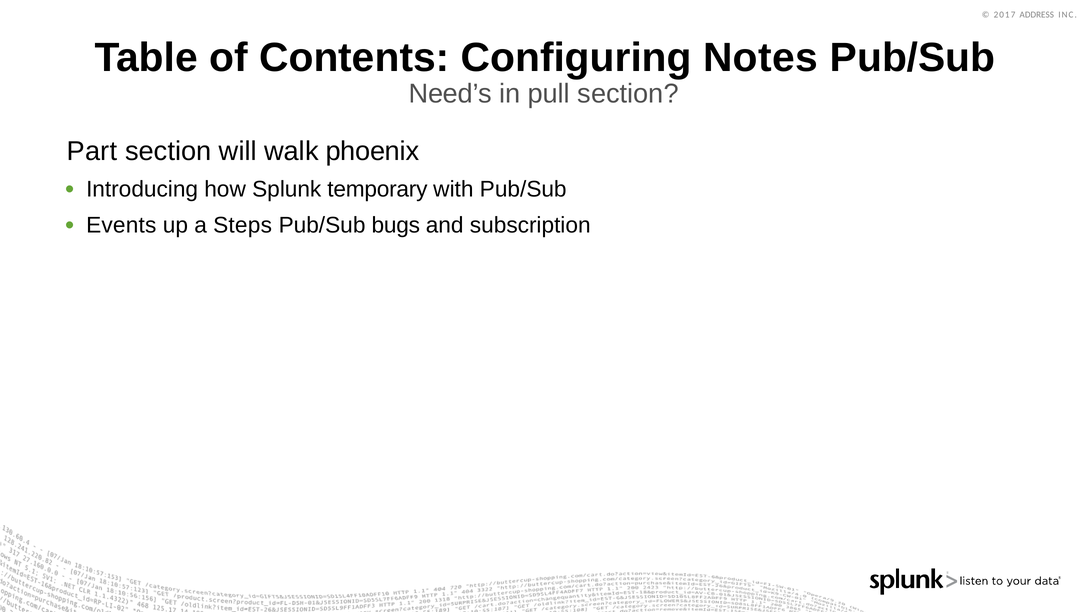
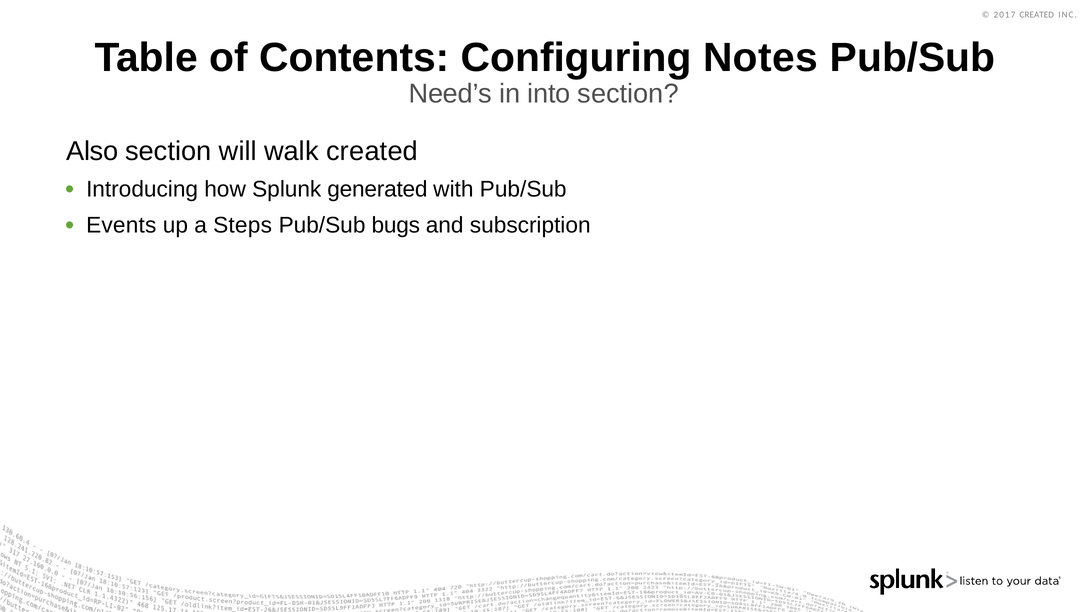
ADDRESS at (1037, 15): ADDRESS -> CREATED
pull: pull -> into
Part: Part -> Also
walk phoenix: phoenix -> created
temporary: temporary -> generated
